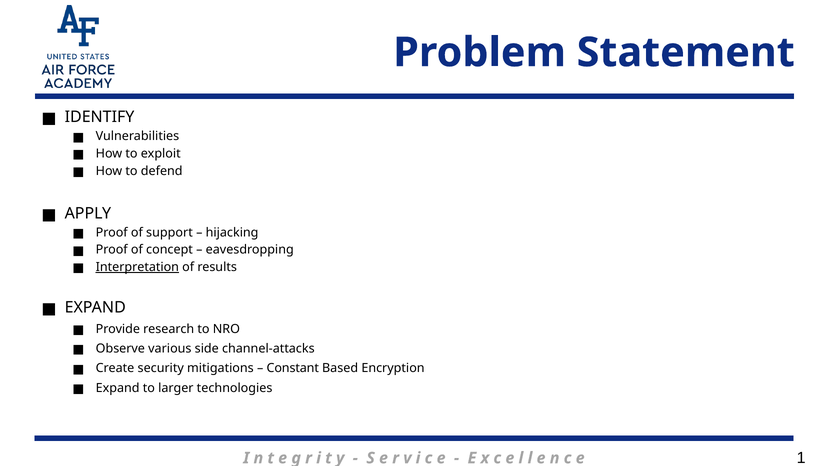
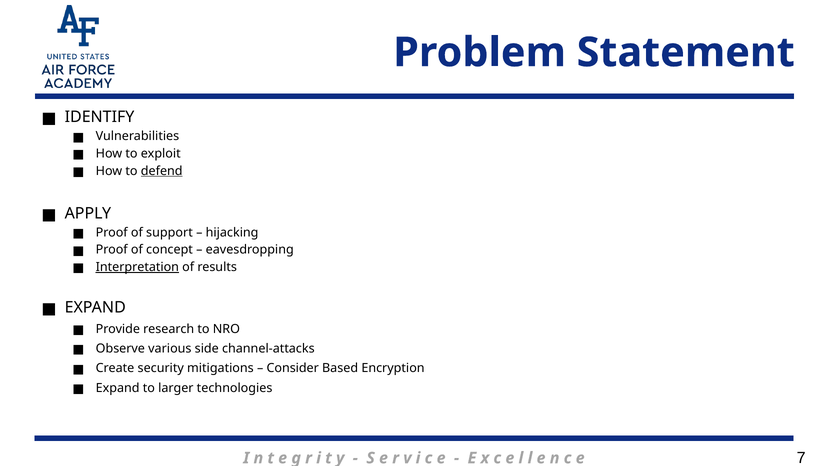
defend underline: none -> present
Constant: Constant -> Consider
1: 1 -> 7
